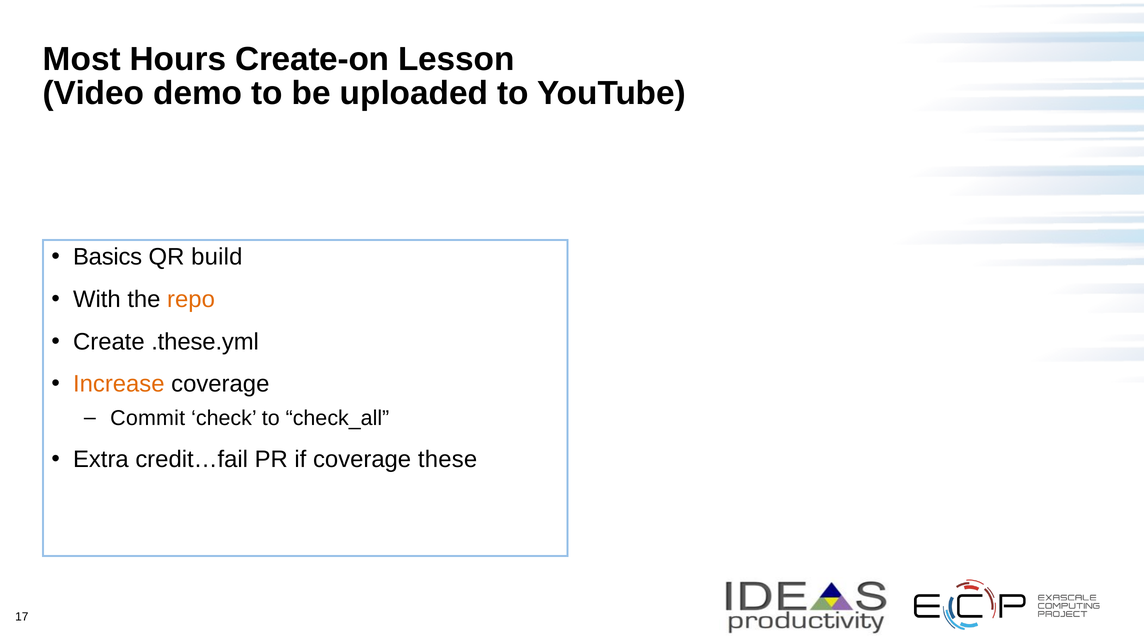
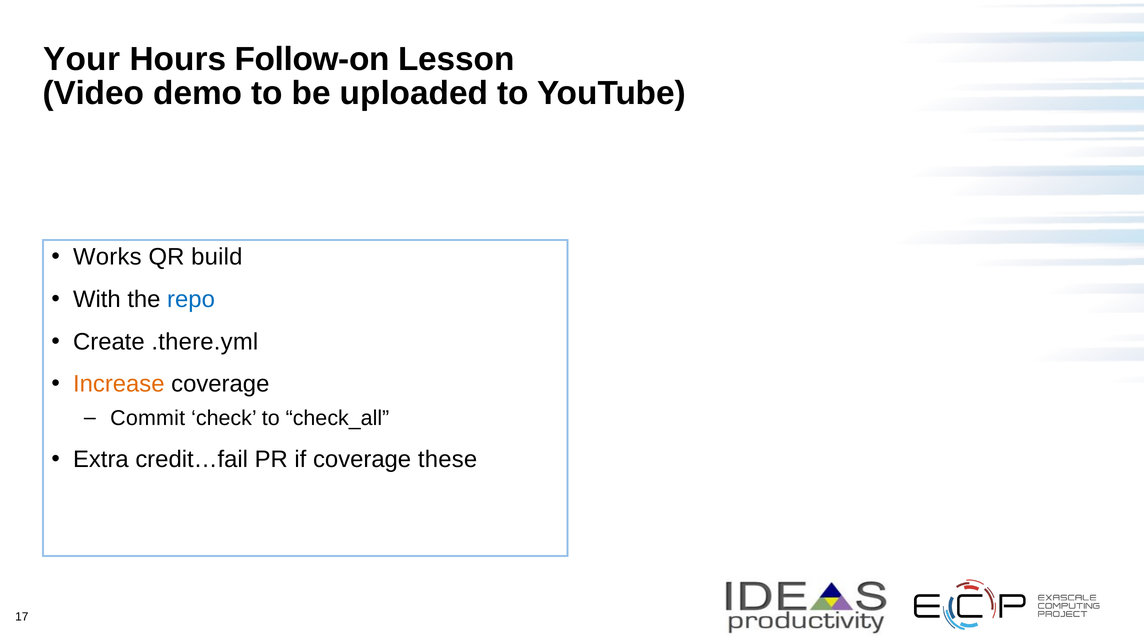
Most: Most -> Your
Create-on: Create-on -> Follow-on
Basics: Basics -> Works
repo colour: orange -> blue
.these.yml: .these.yml -> .there.yml
